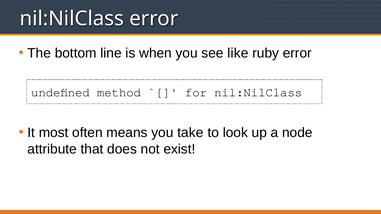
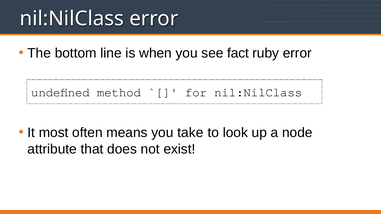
like: like -> fact
